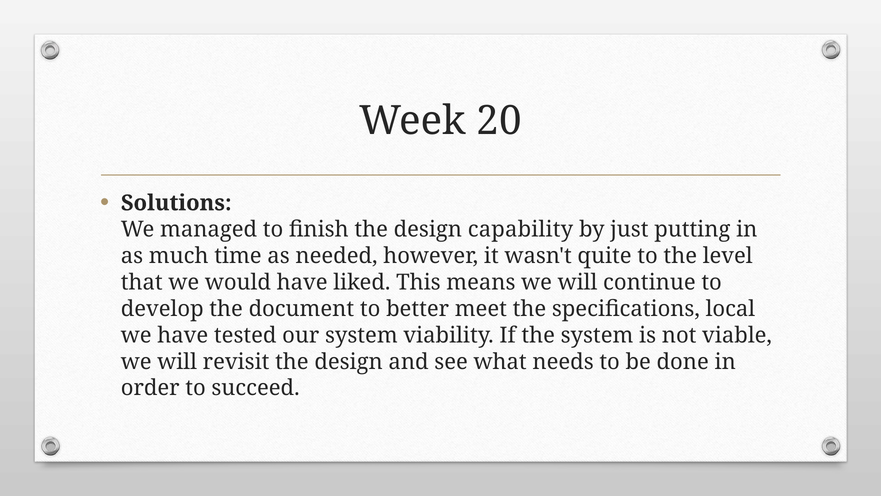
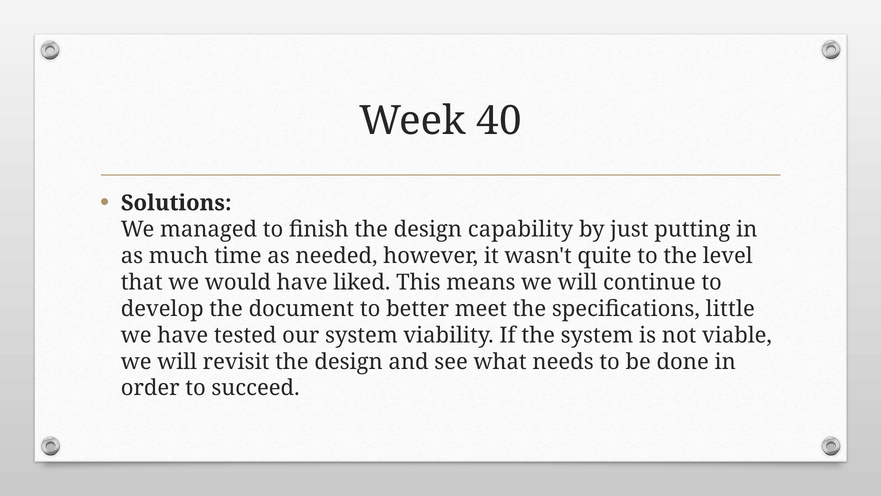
20: 20 -> 40
local: local -> little
